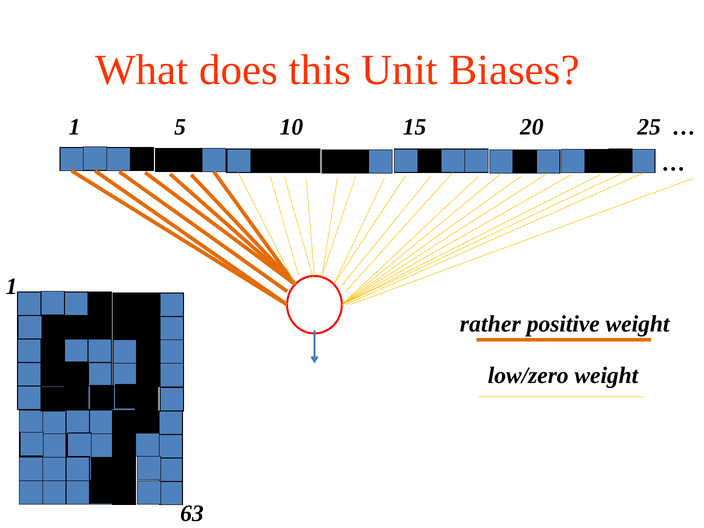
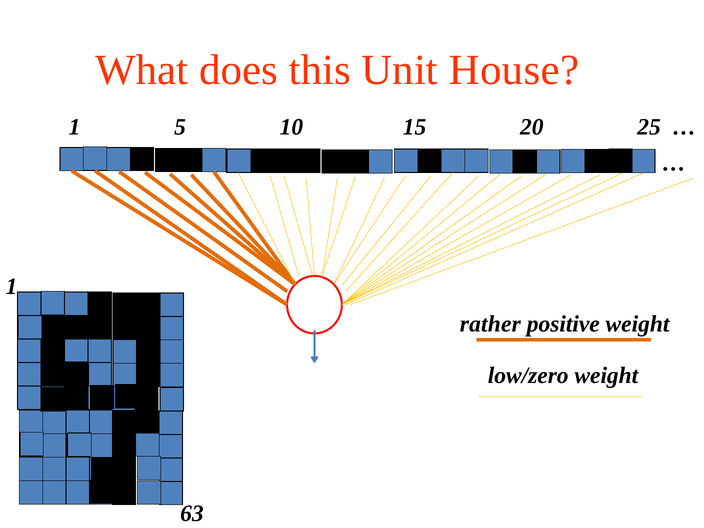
Biases: Biases -> House
